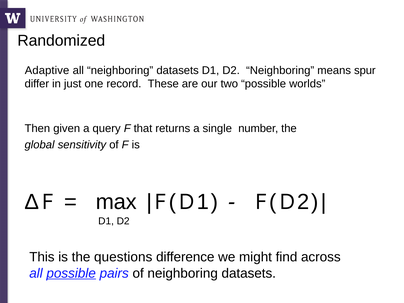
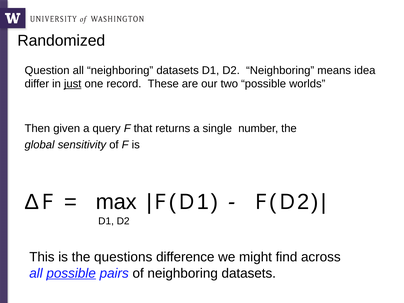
Adaptive: Adaptive -> Question
spur: spur -> idea
just underline: none -> present
